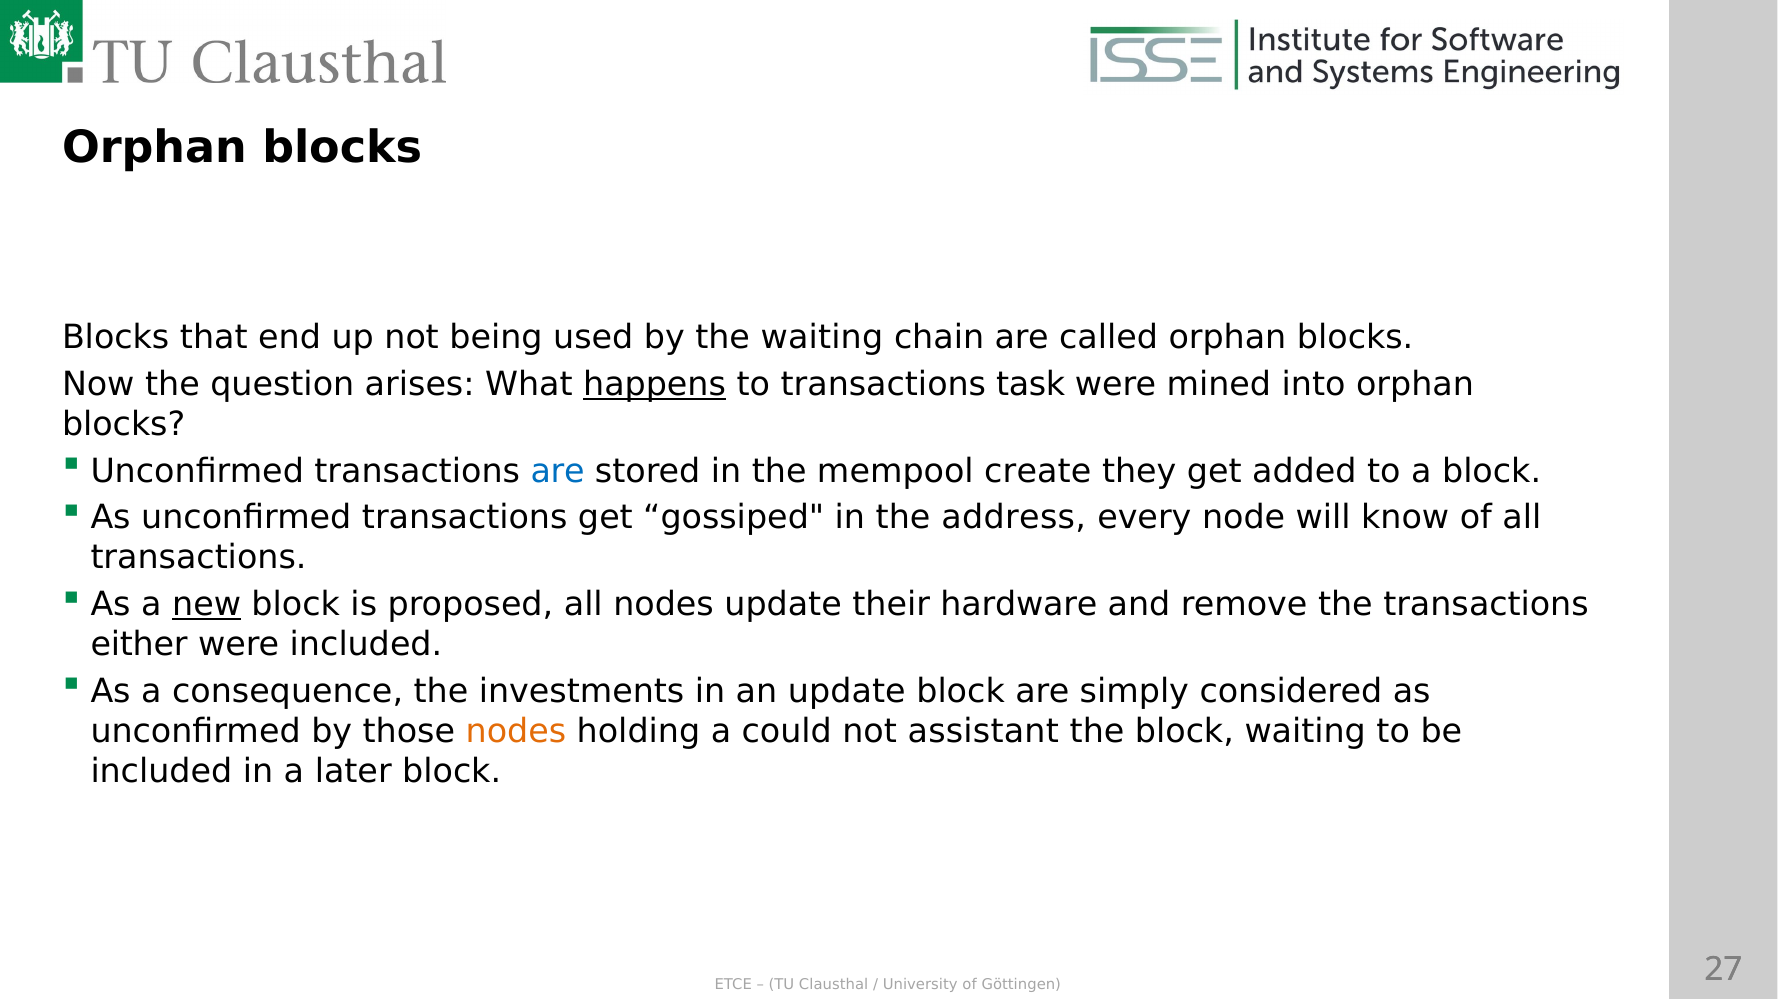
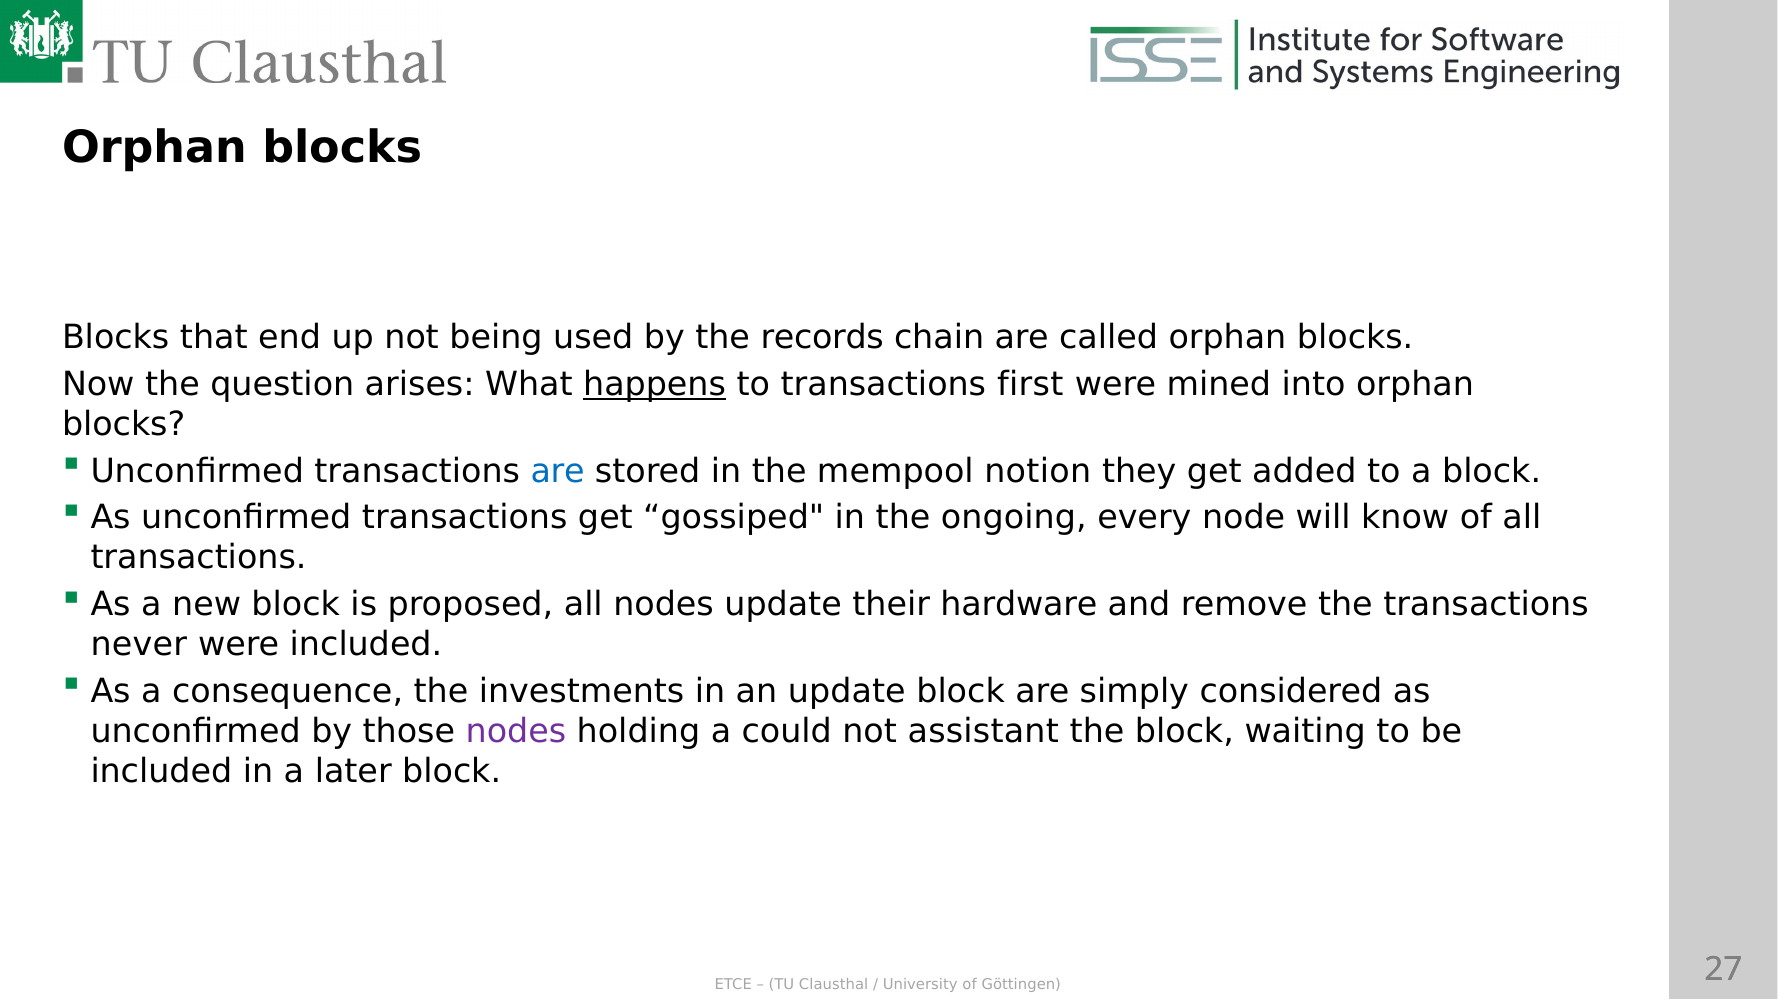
the waiting: waiting -> records
task: task -> first
create: create -> notion
address: address -> ongoing
new underline: present -> none
either: either -> never
nodes at (516, 731) colour: orange -> purple
